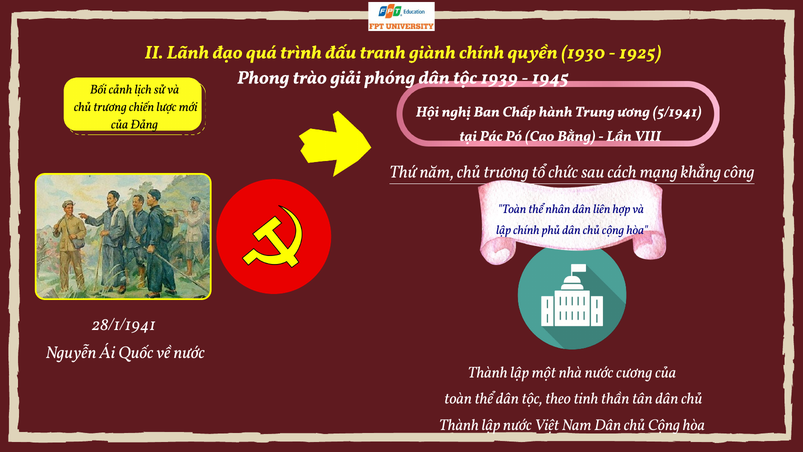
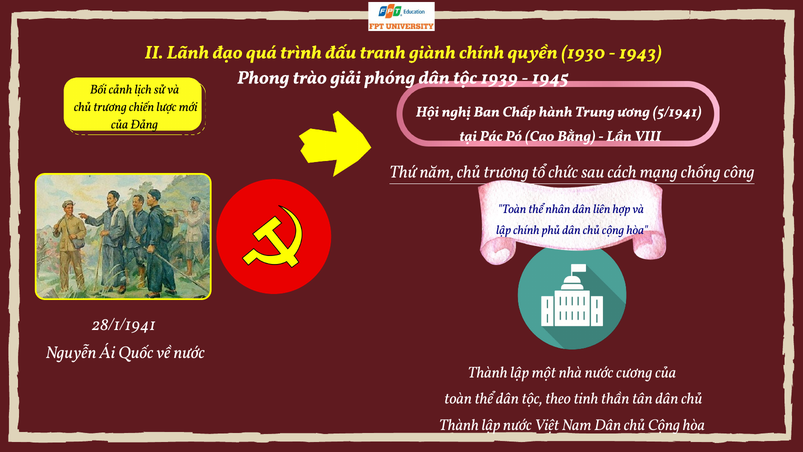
1925: 1925 -> 1943
khẳng: khẳng -> chống
